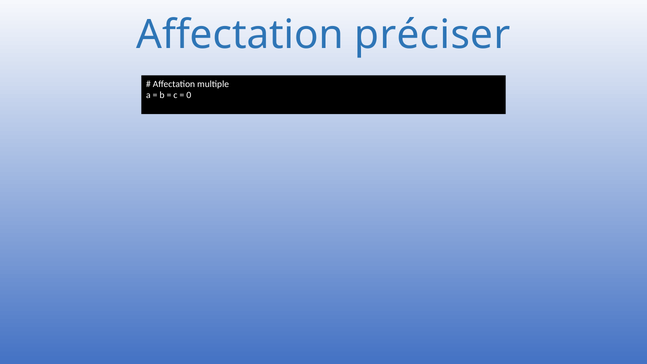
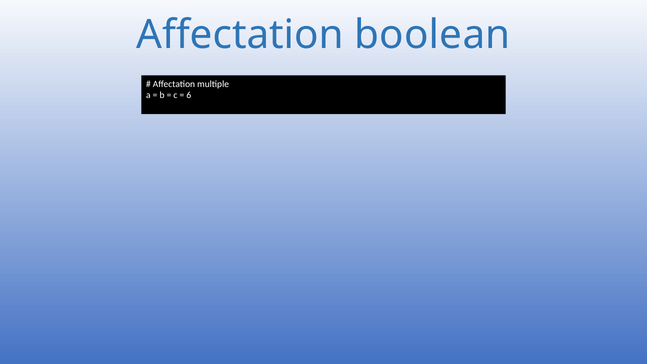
préciser: préciser -> boolean
0: 0 -> 6
